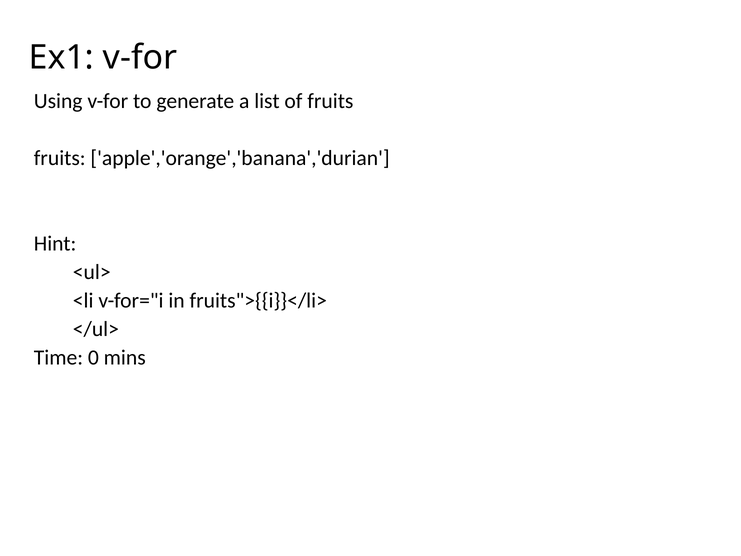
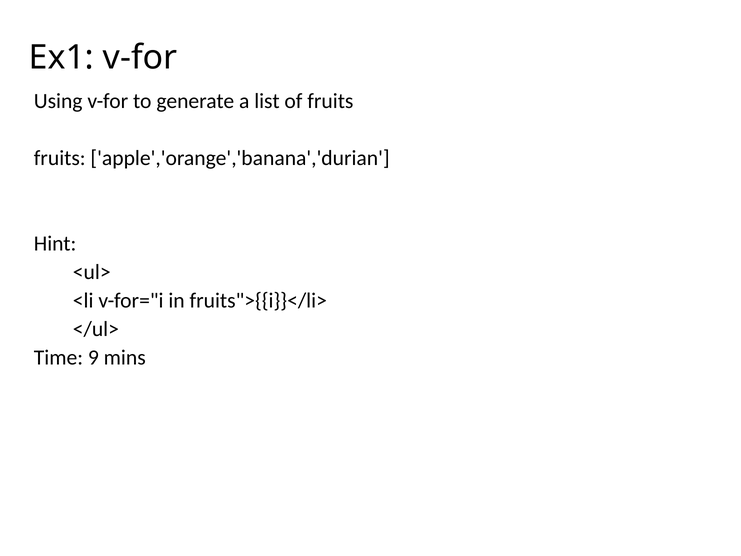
0: 0 -> 9
